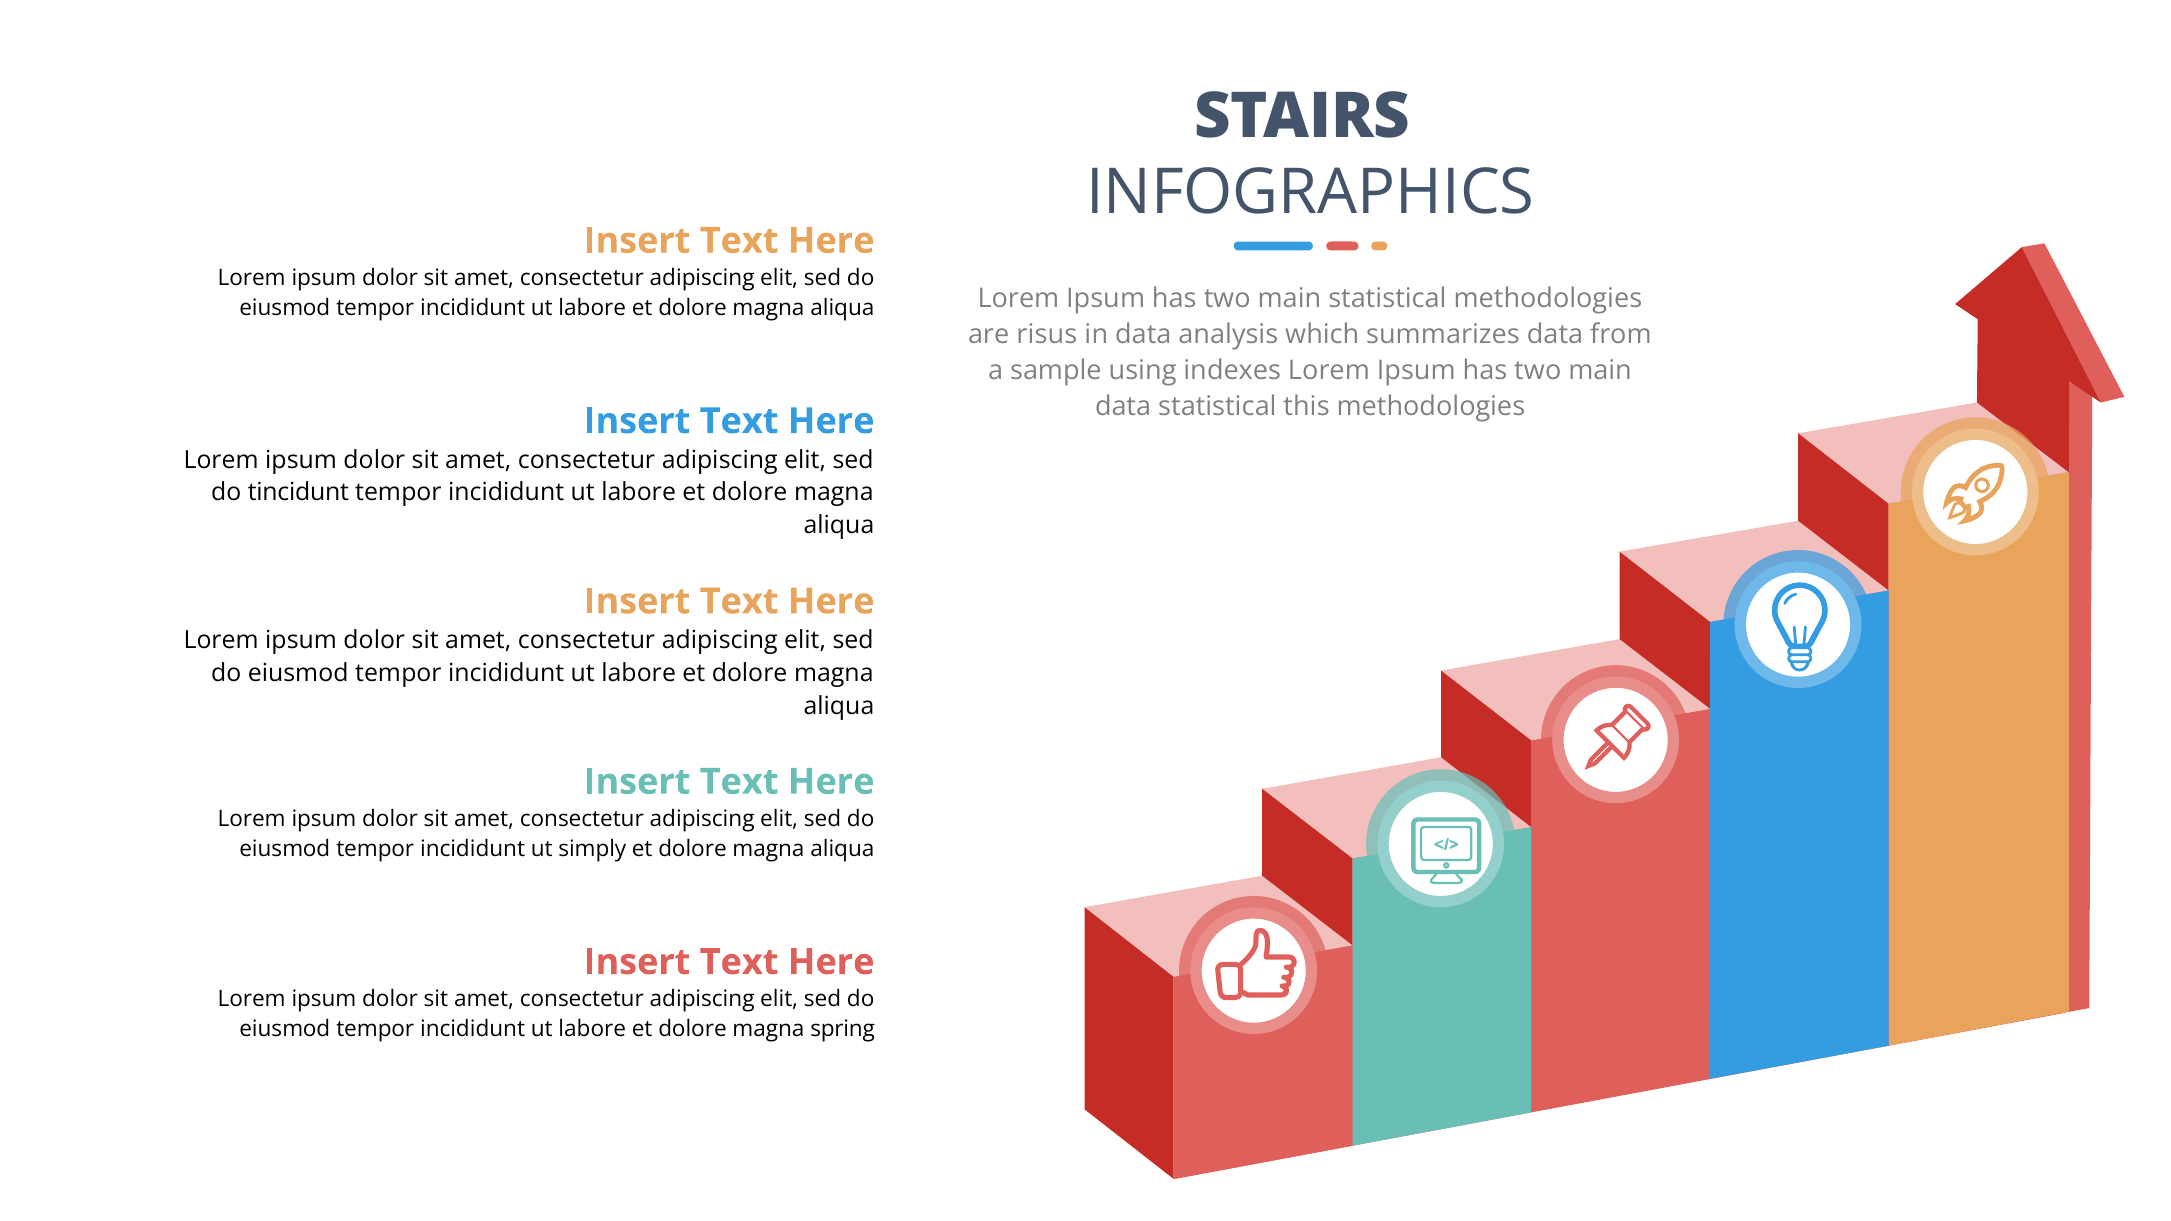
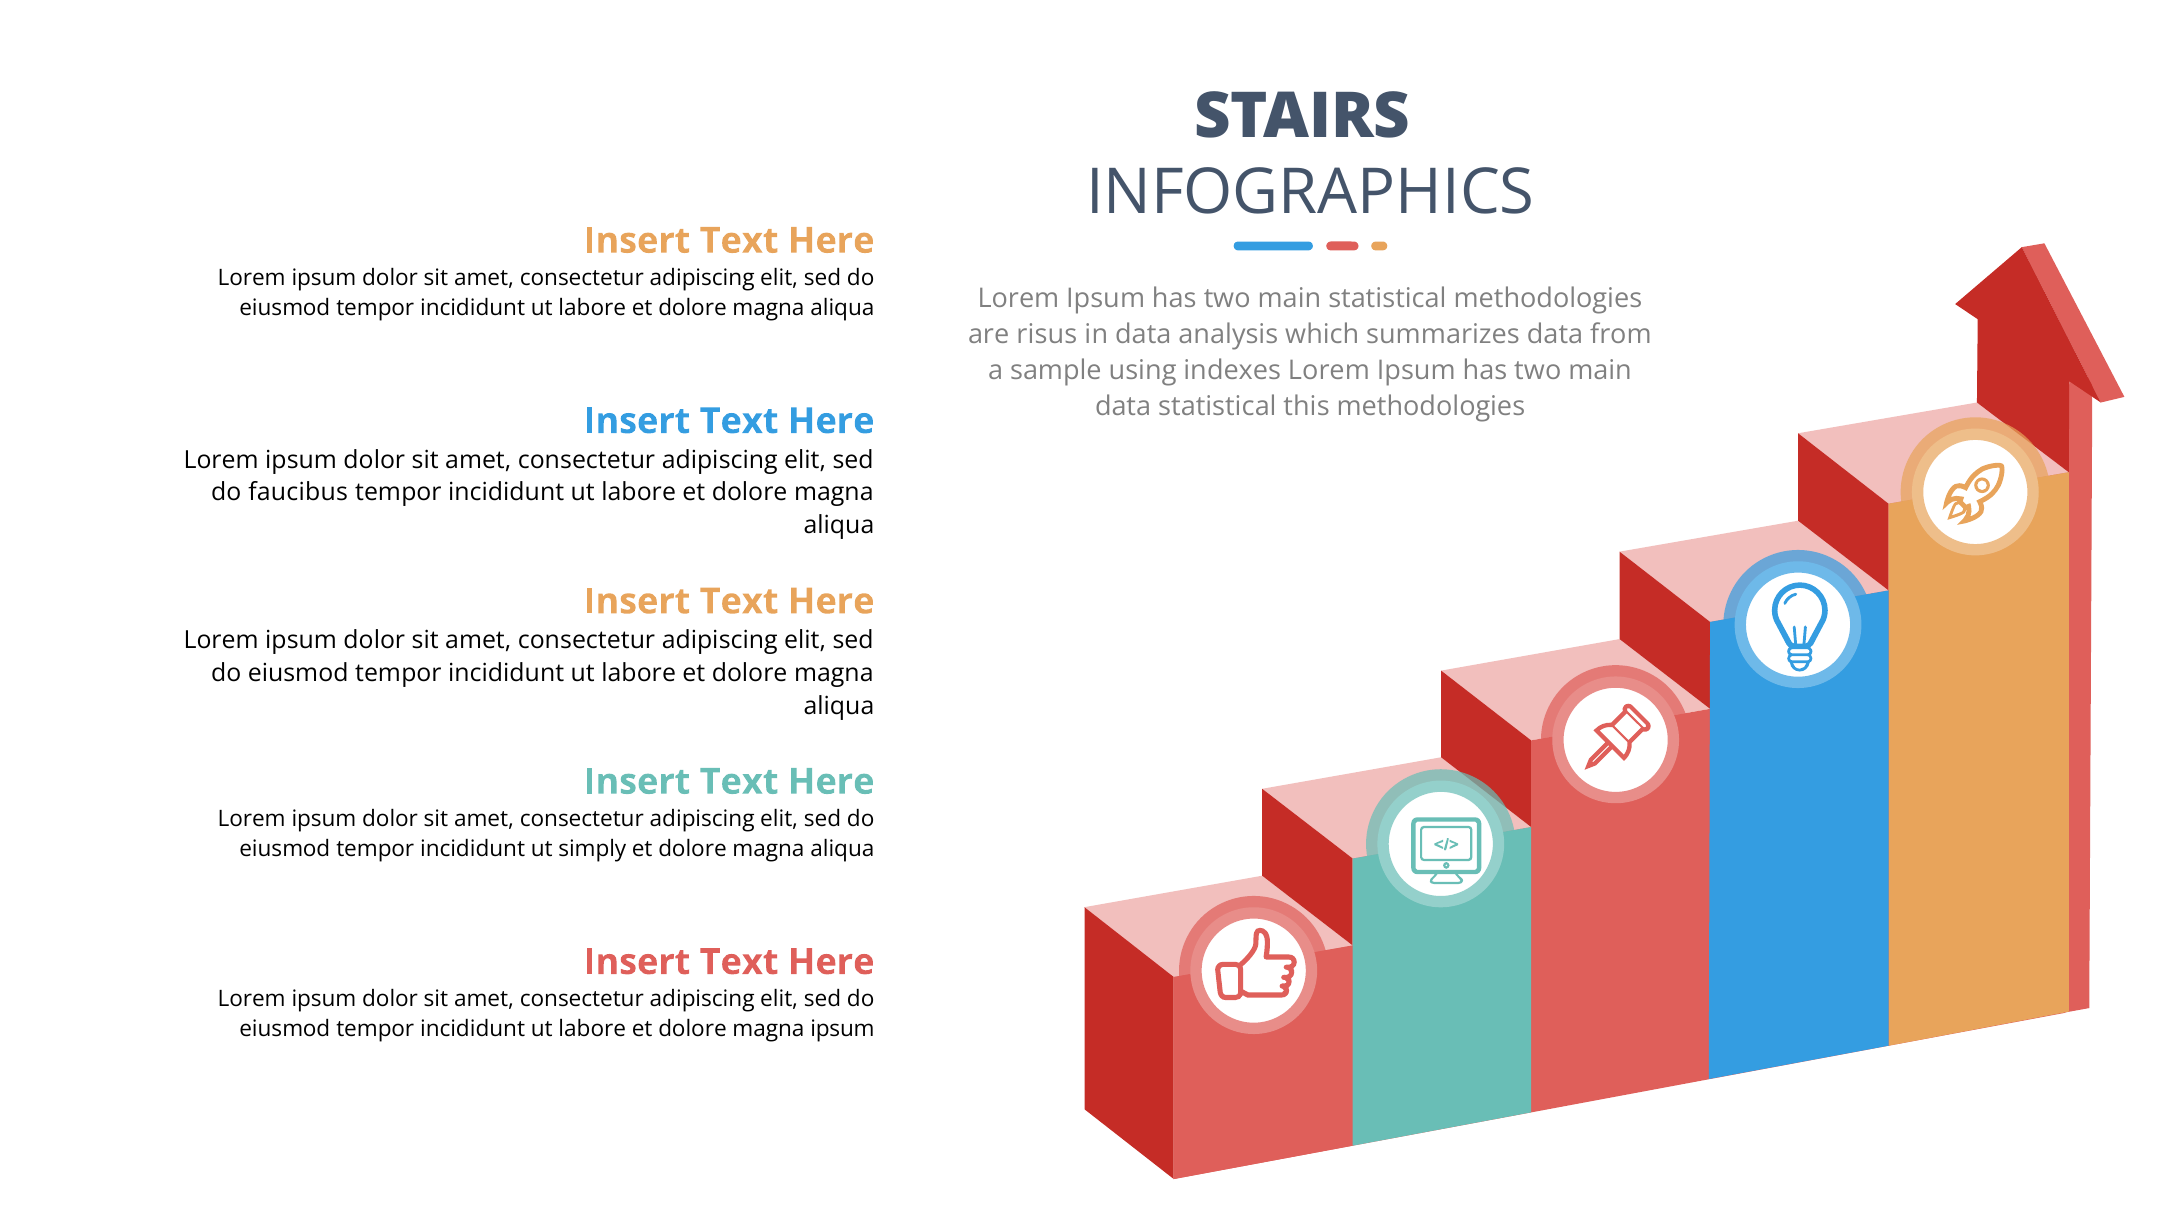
tincidunt: tincidunt -> faucibus
magna spring: spring -> ipsum
